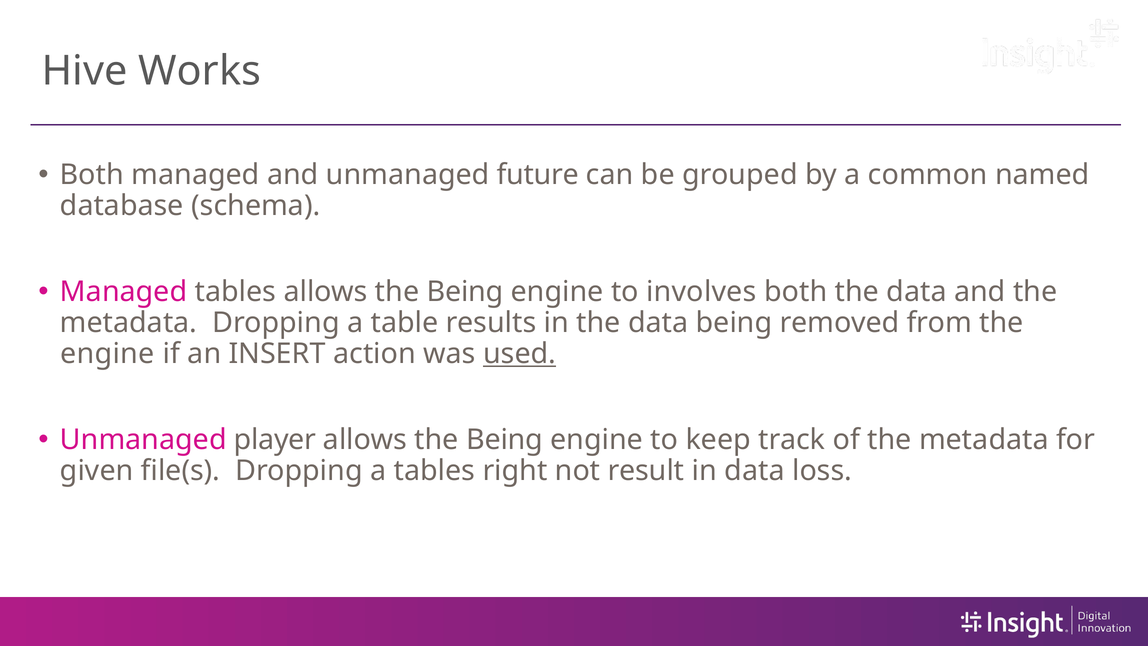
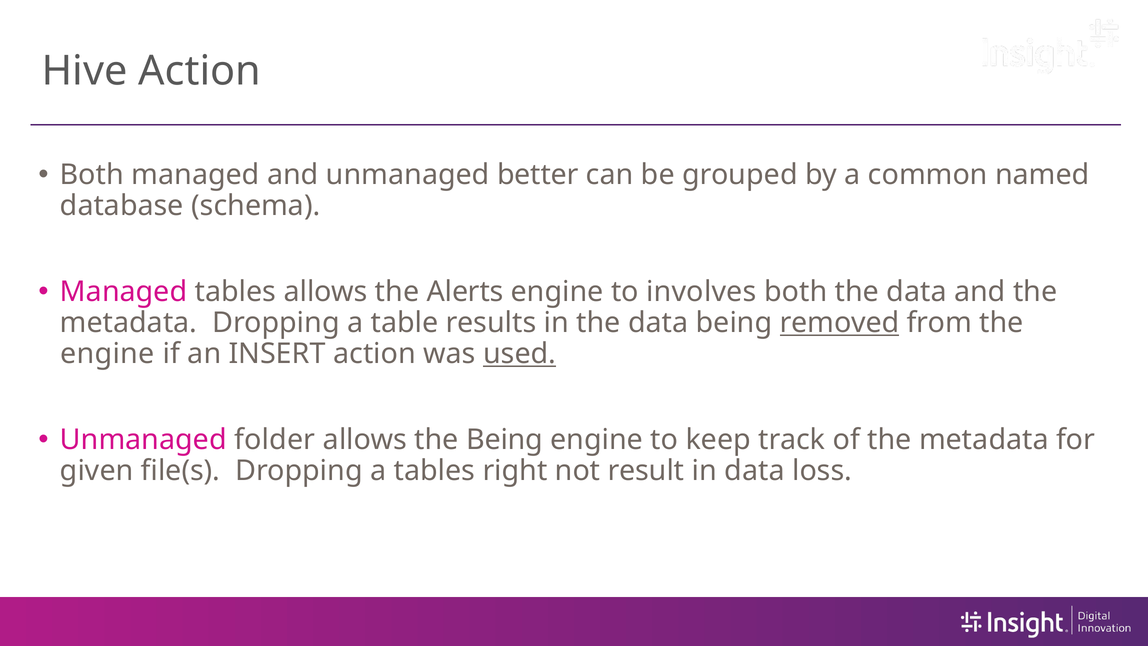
Hive Works: Works -> Action
future: future -> better
tables allows the Being: Being -> Alerts
removed underline: none -> present
player: player -> folder
